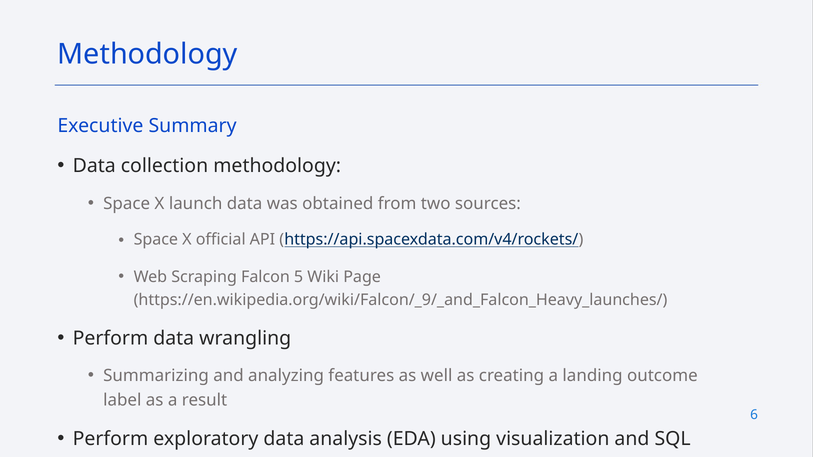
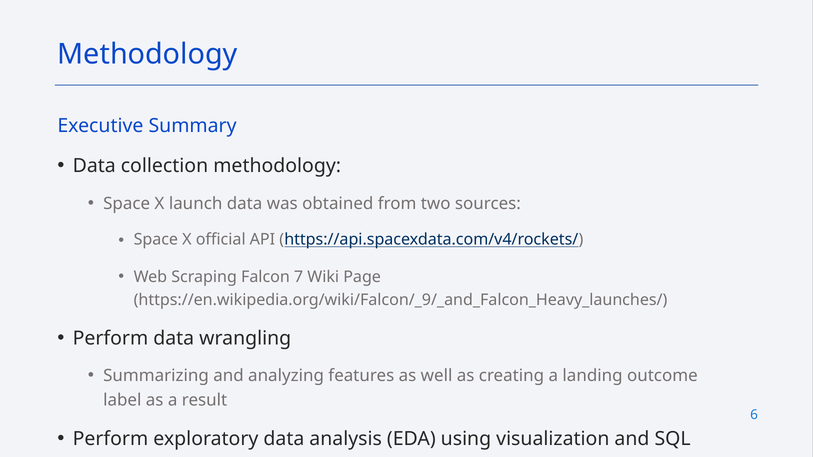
5: 5 -> 7
